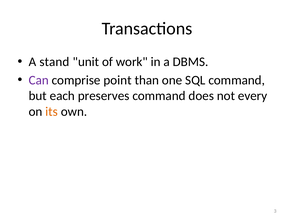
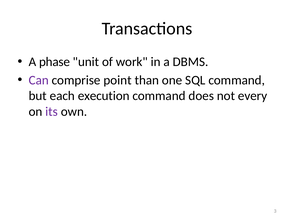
stand: stand -> phase
preserves: preserves -> execution
its colour: orange -> purple
